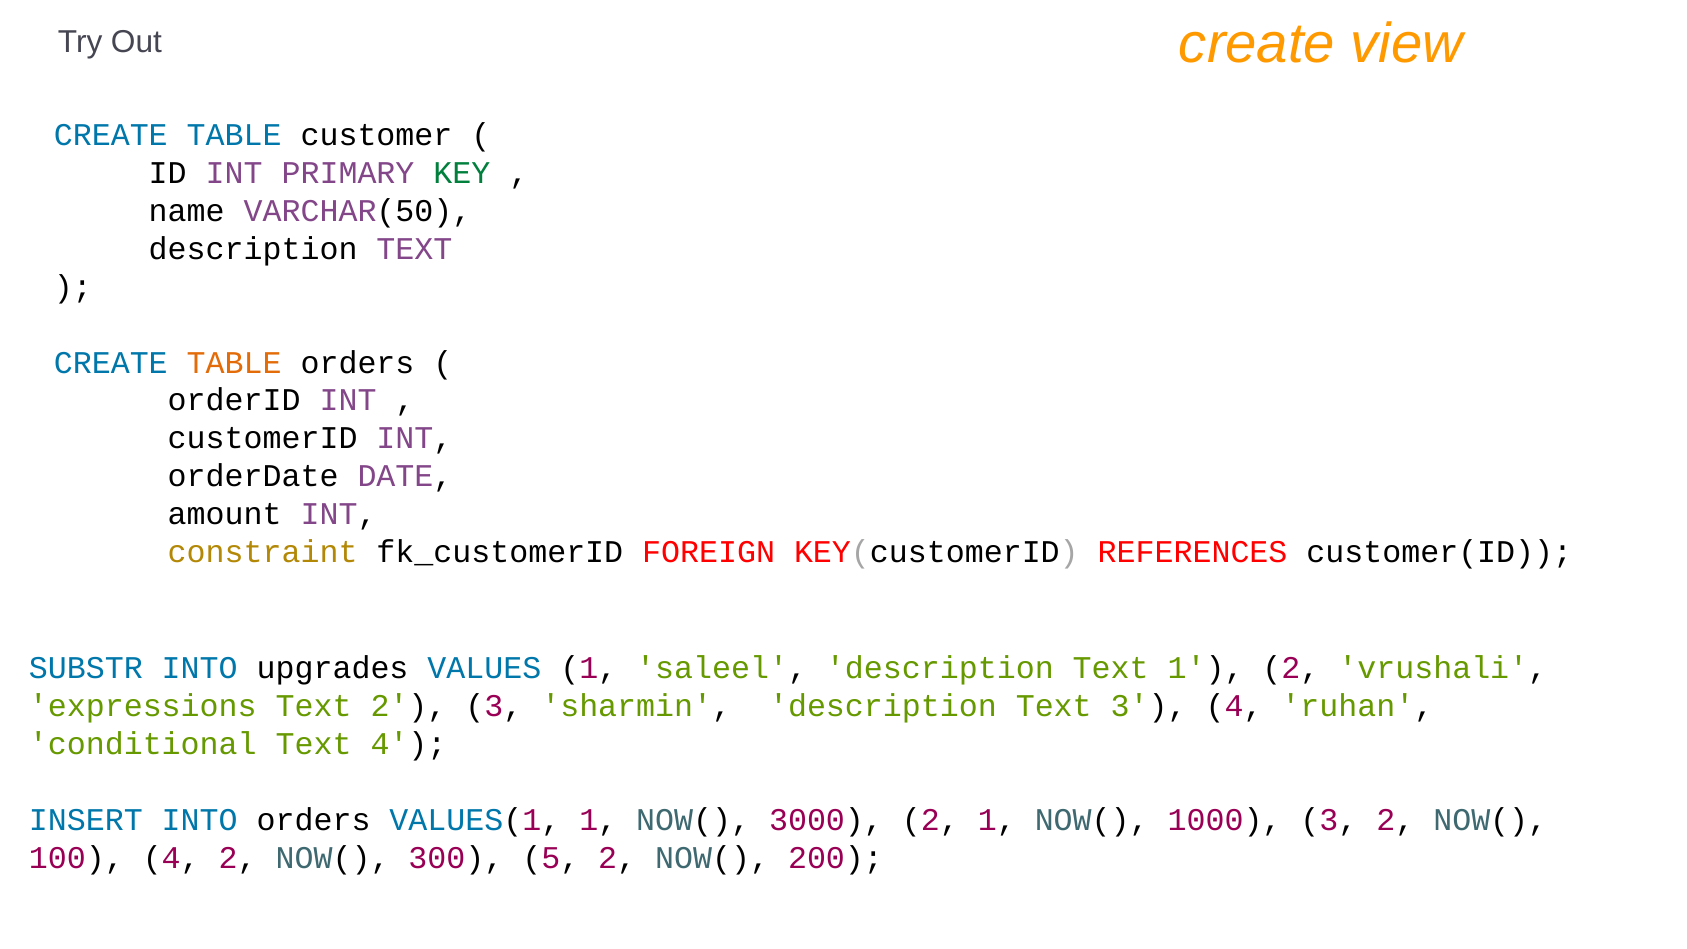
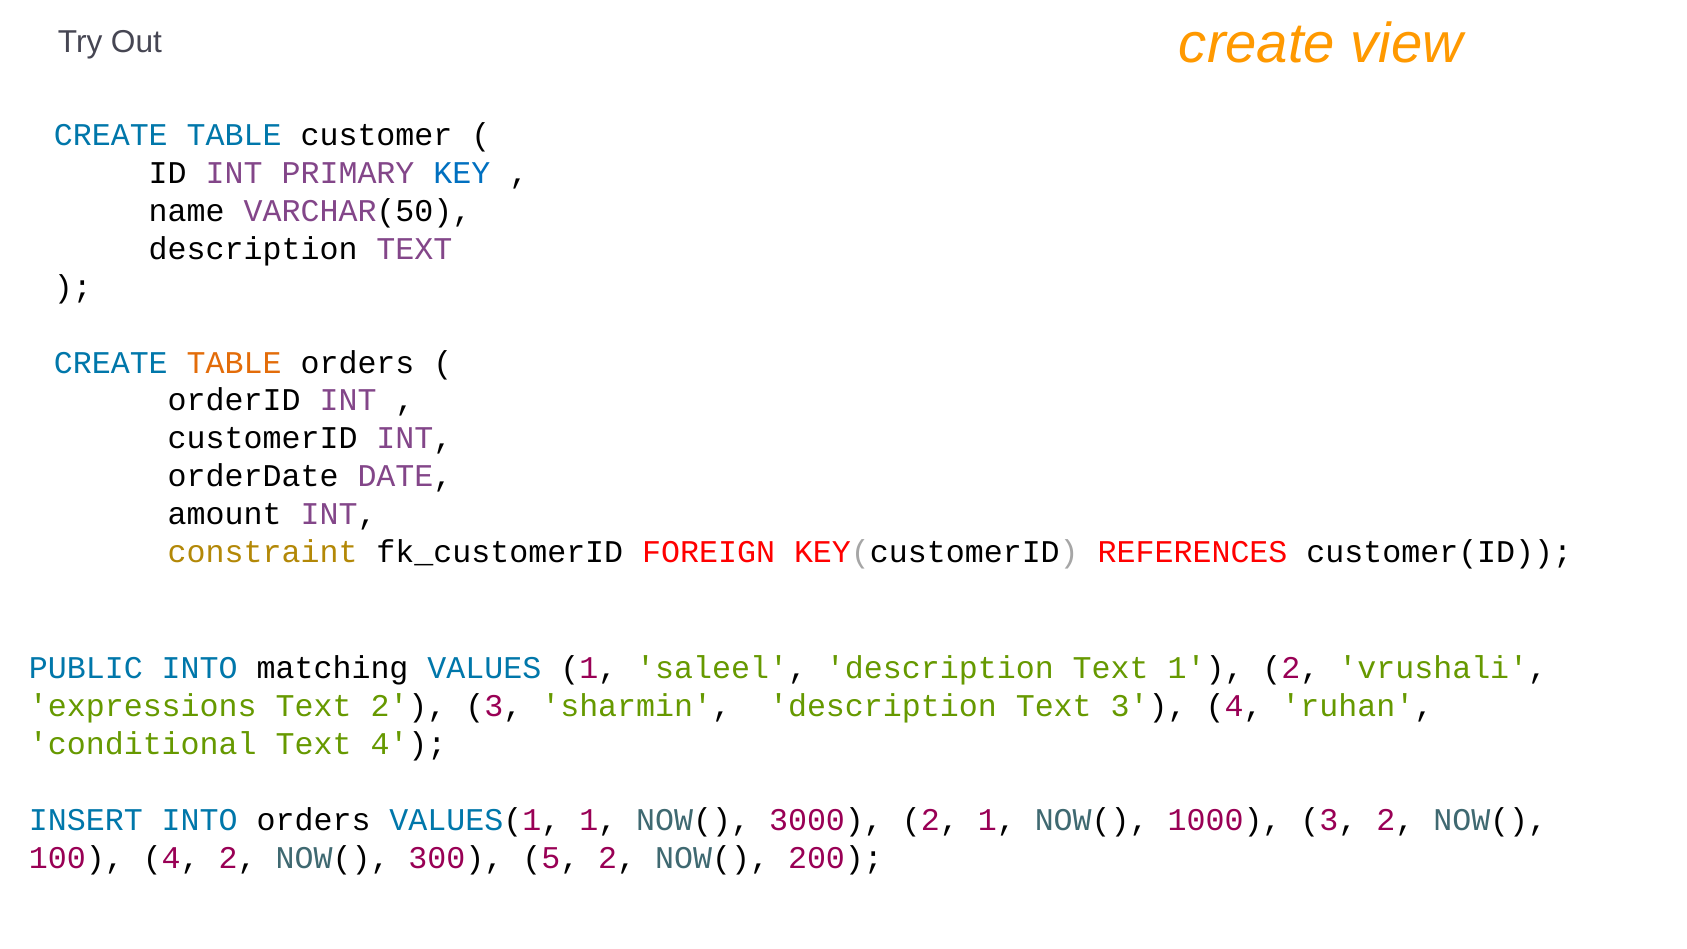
KEY colour: green -> blue
SUBSTR: SUBSTR -> PUBLIC
upgrades: upgrades -> matching
